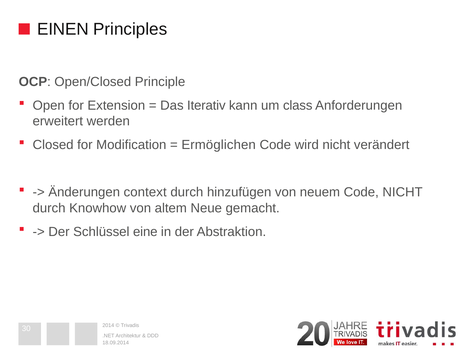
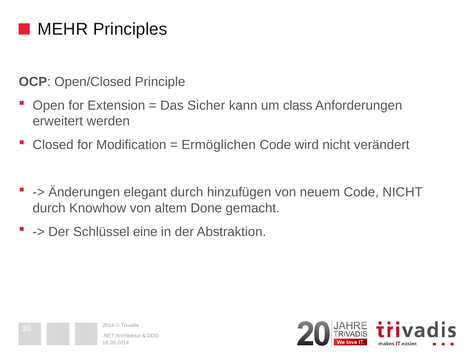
EINEN: EINEN -> MEHR
Iterativ: Iterativ -> Sicher
context: context -> elegant
Neue: Neue -> Done
